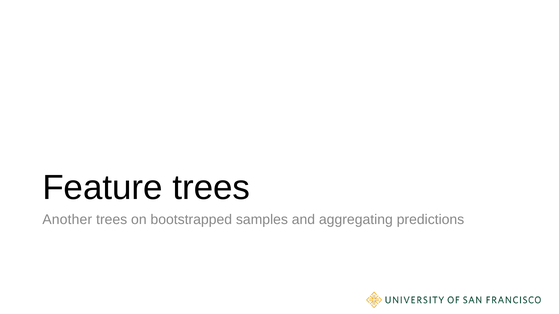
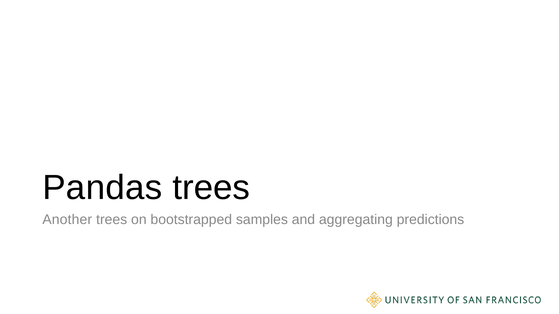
Feature: Feature -> Pandas
